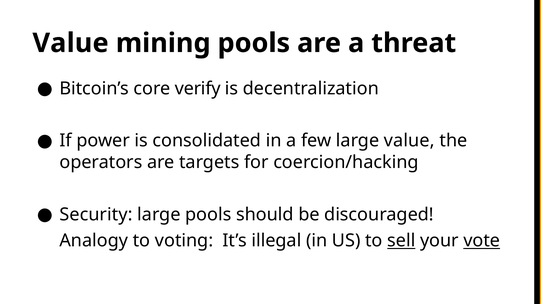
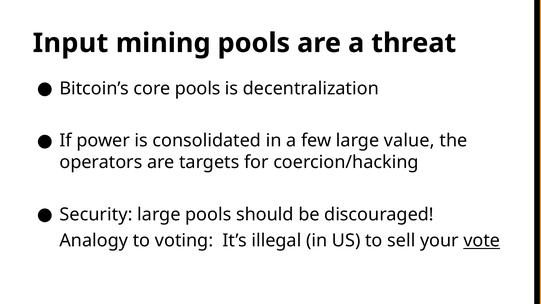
Value at (71, 43): Value -> Input
core verify: verify -> pools
sell underline: present -> none
